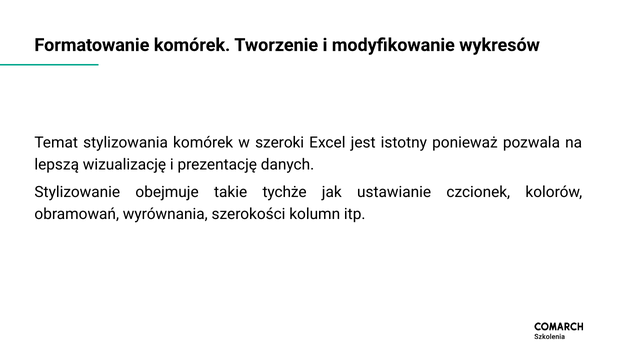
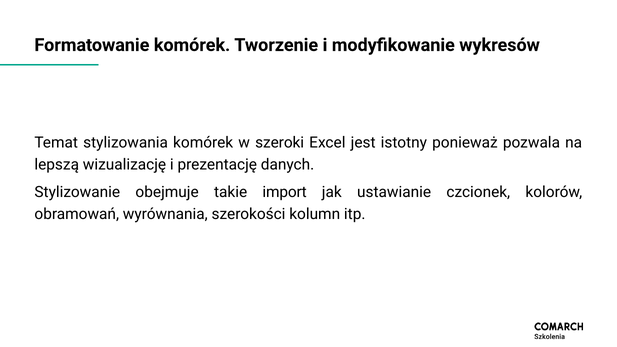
tychże: tychże -> import
